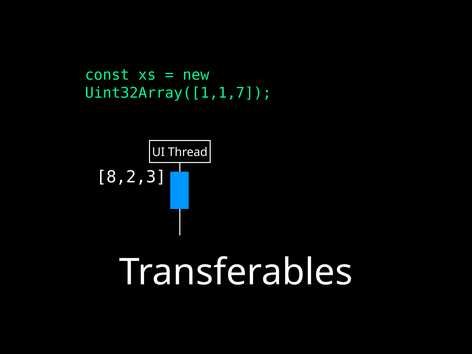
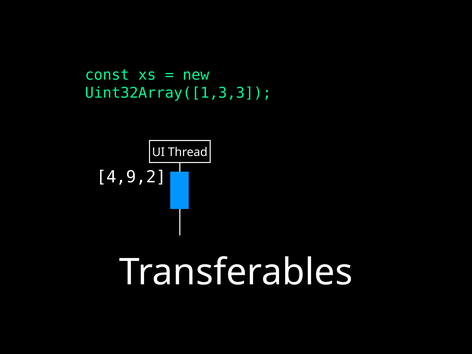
Uint32Array([1,1,7: Uint32Array([1,1,7 -> Uint32Array([1,3,3
8,2,3: 8,2,3 -> 4,9,2
